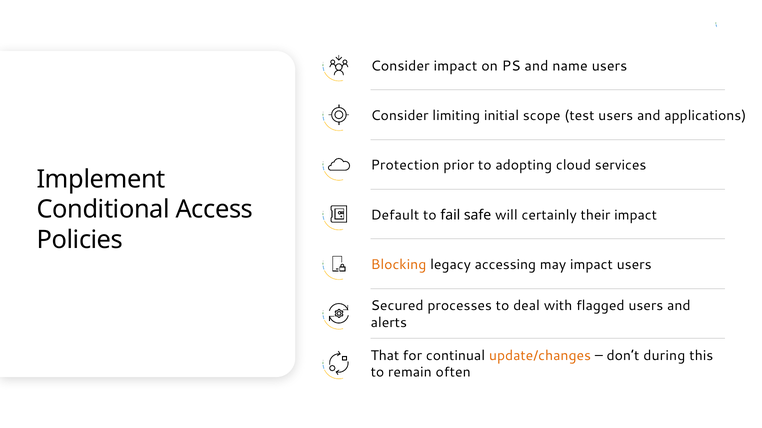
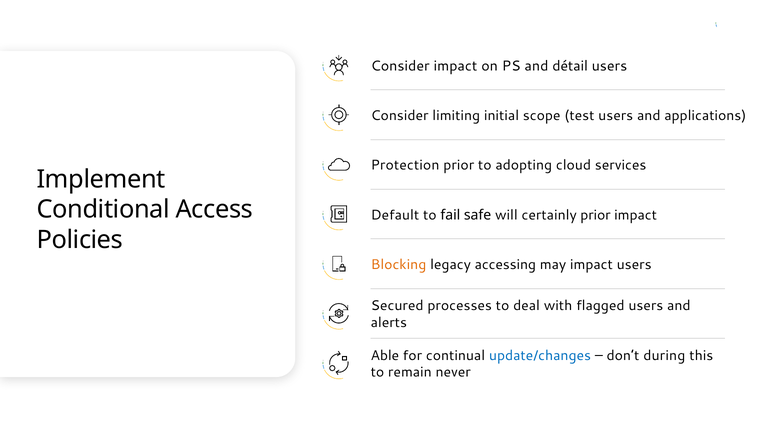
name: name -> détail
certainly their: their -> prior
That: That -> Able
update/changes colour: orange -> blue
often: often -> never
